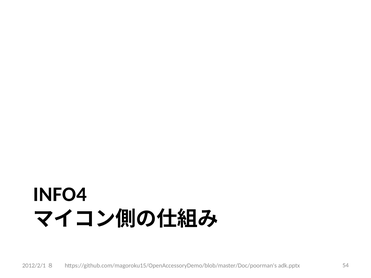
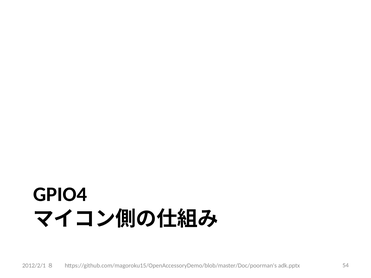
INFO4: INFO4 -> GPIO4
